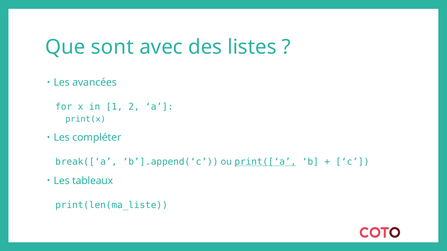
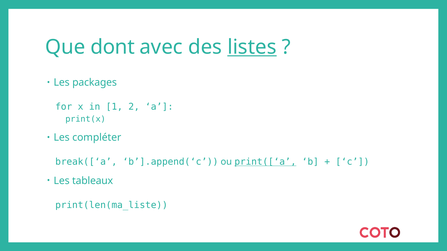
sont: sont -> dont
listes underline: none -> present
avancées: avancées -> packages
